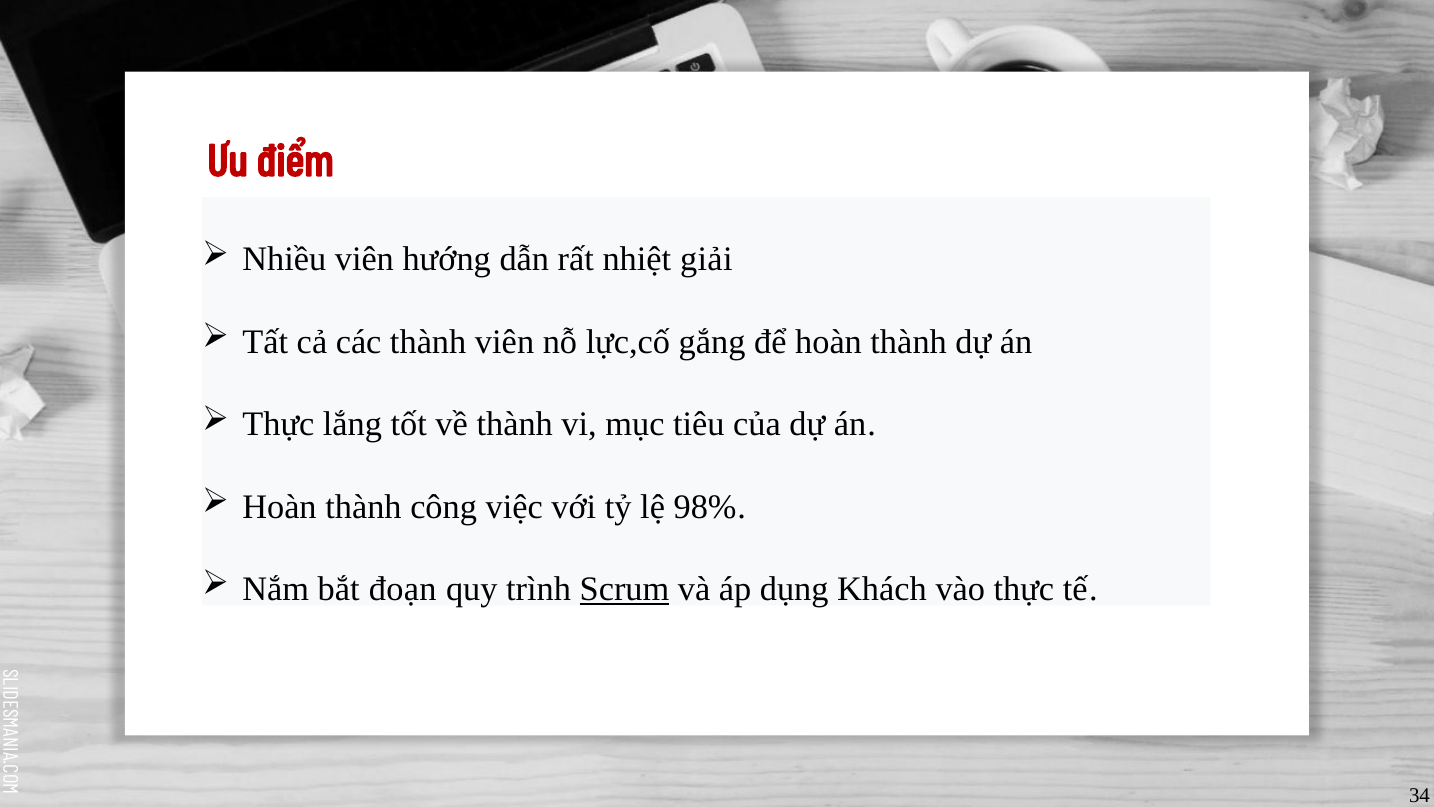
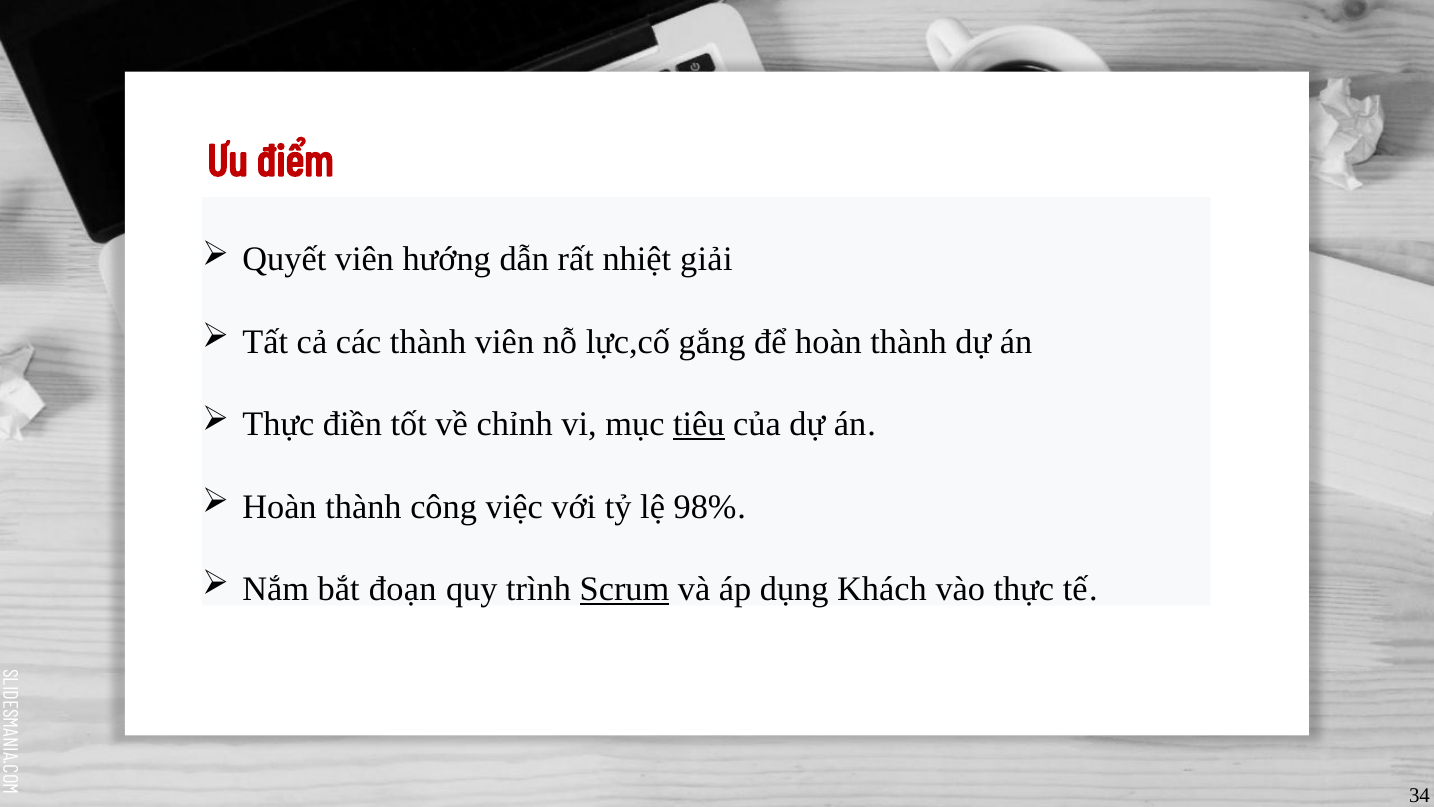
Nhiều: Nhiều -> Quyết
lắng: lắng -> điền
về thành: thành -> chỉnh
tiêu underline: none -> present
